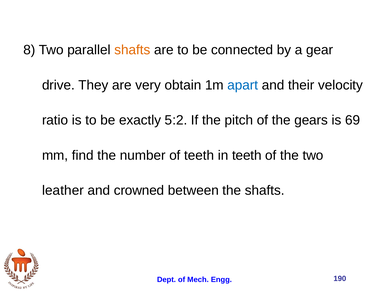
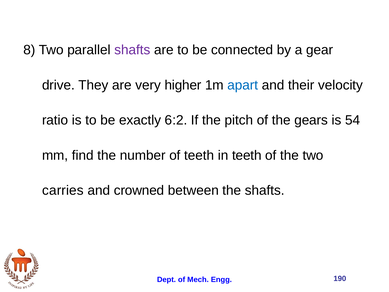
shafts at (132, 50) colour: orange -> purple
obtain: obtain -> higher
5:2: 5:2 -> 6:2
69: 69 -> 54
leather: leather -> carries
